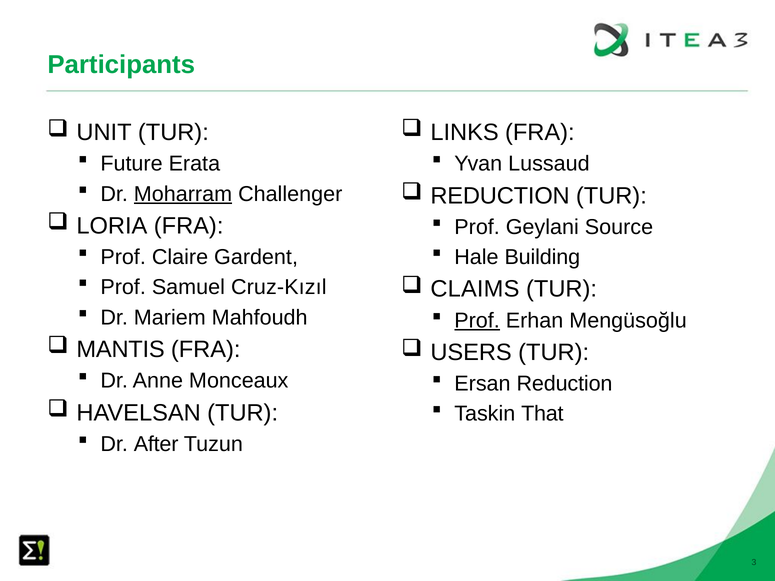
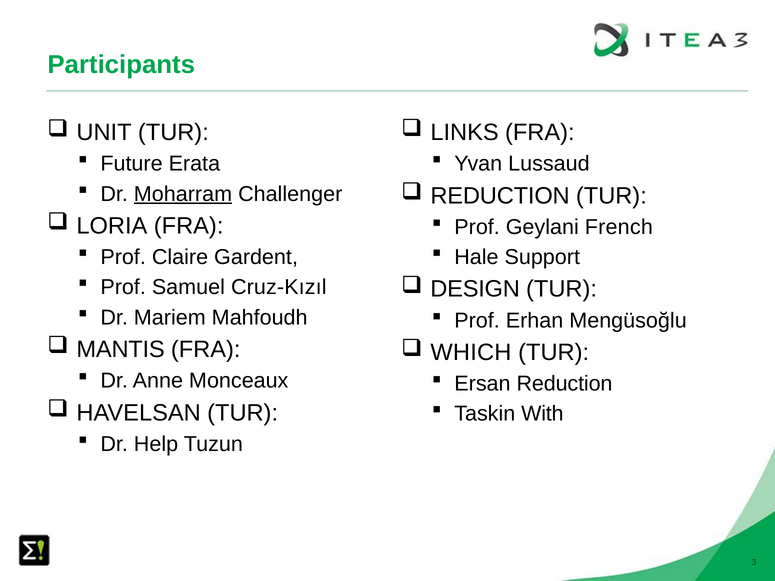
Source: Source -> French
Building: Building -> Support
CLAIMS: CLAIMS -> DESIGN
Prof at (477, 321) underline: present -> none
USERS: USERS -> WHICH
That: That -> With
After: After -> Help
